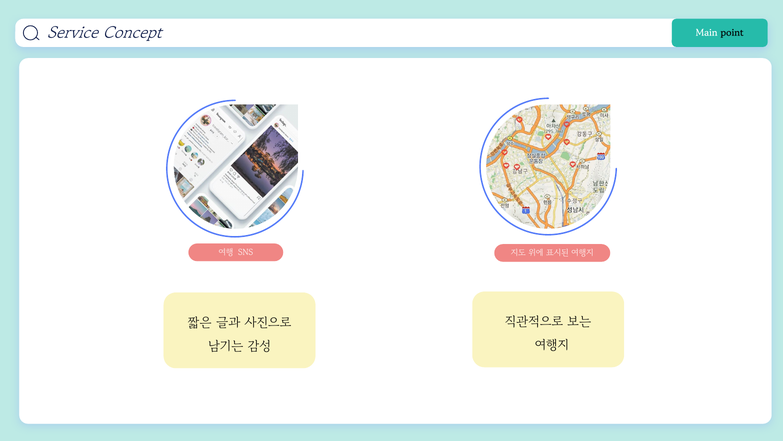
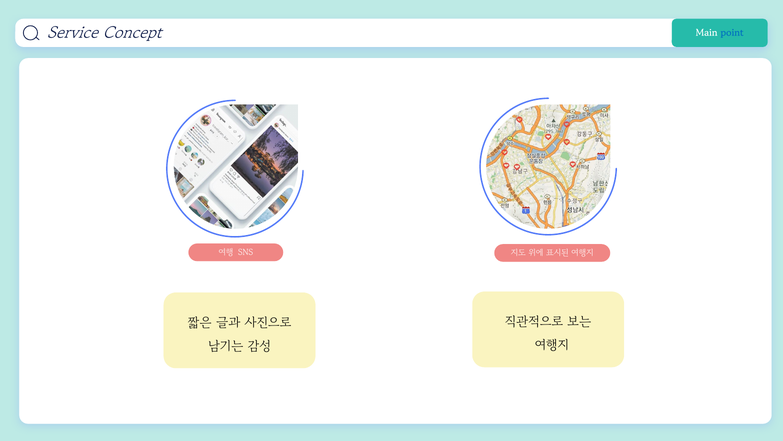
point colour: black -> blue
